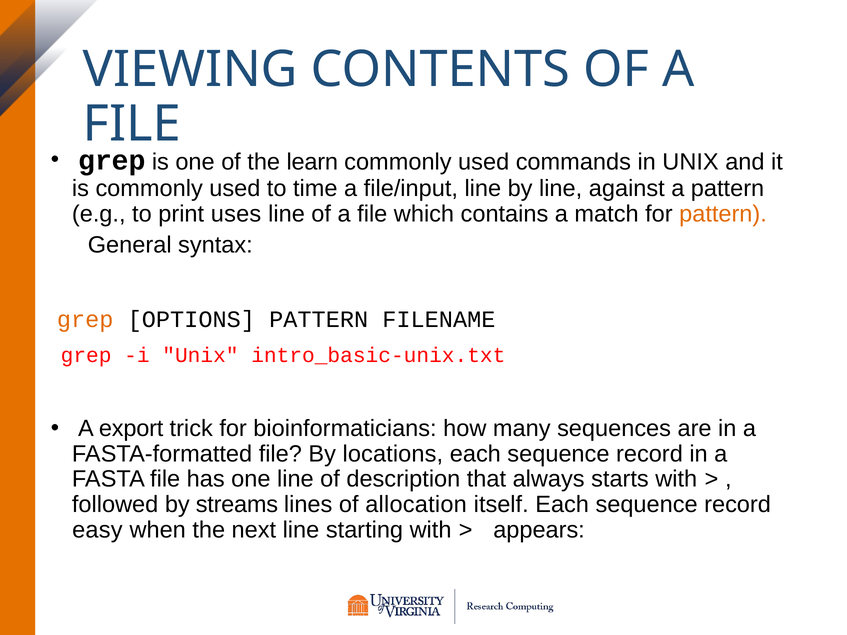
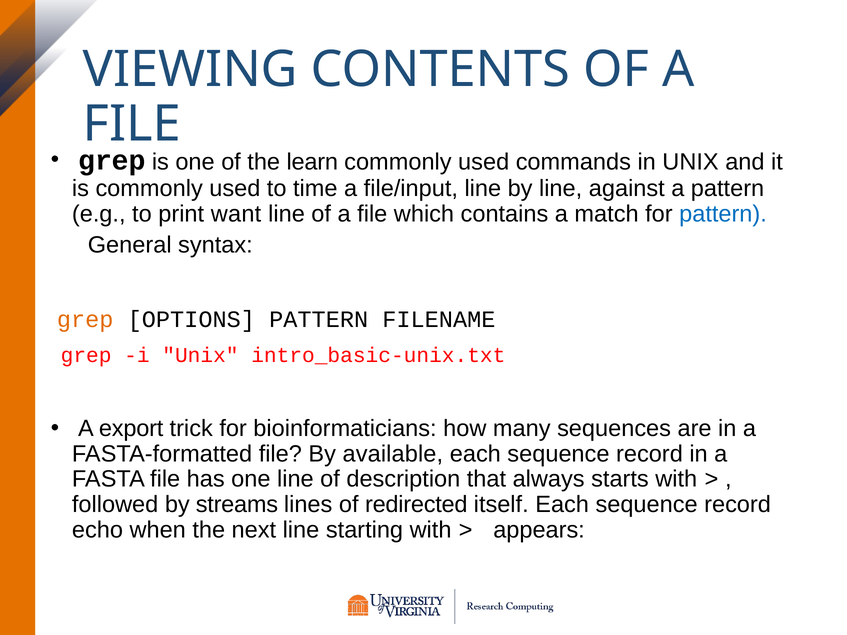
uses: uses -> want
pattern at (723, 214) colour: orange -> blue
locations: locations -> available
allocation: allocation -> redirected
easy: easy -> echo
